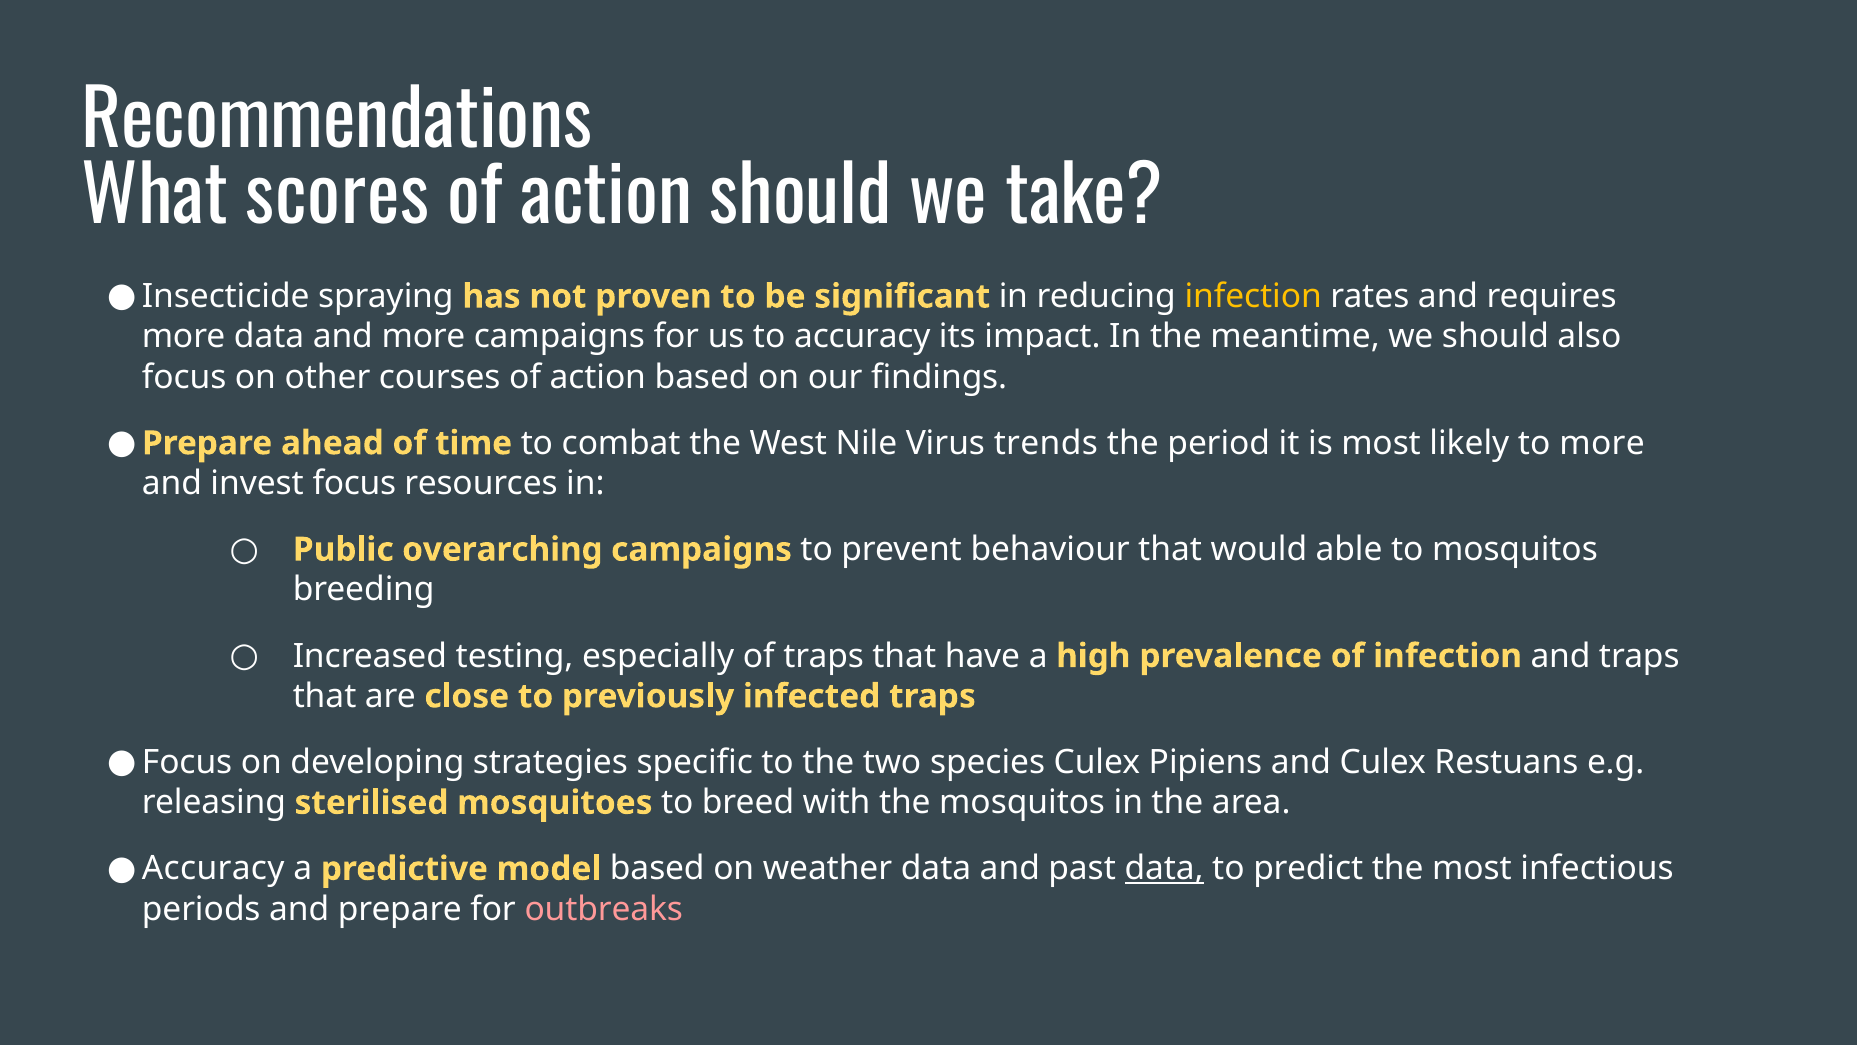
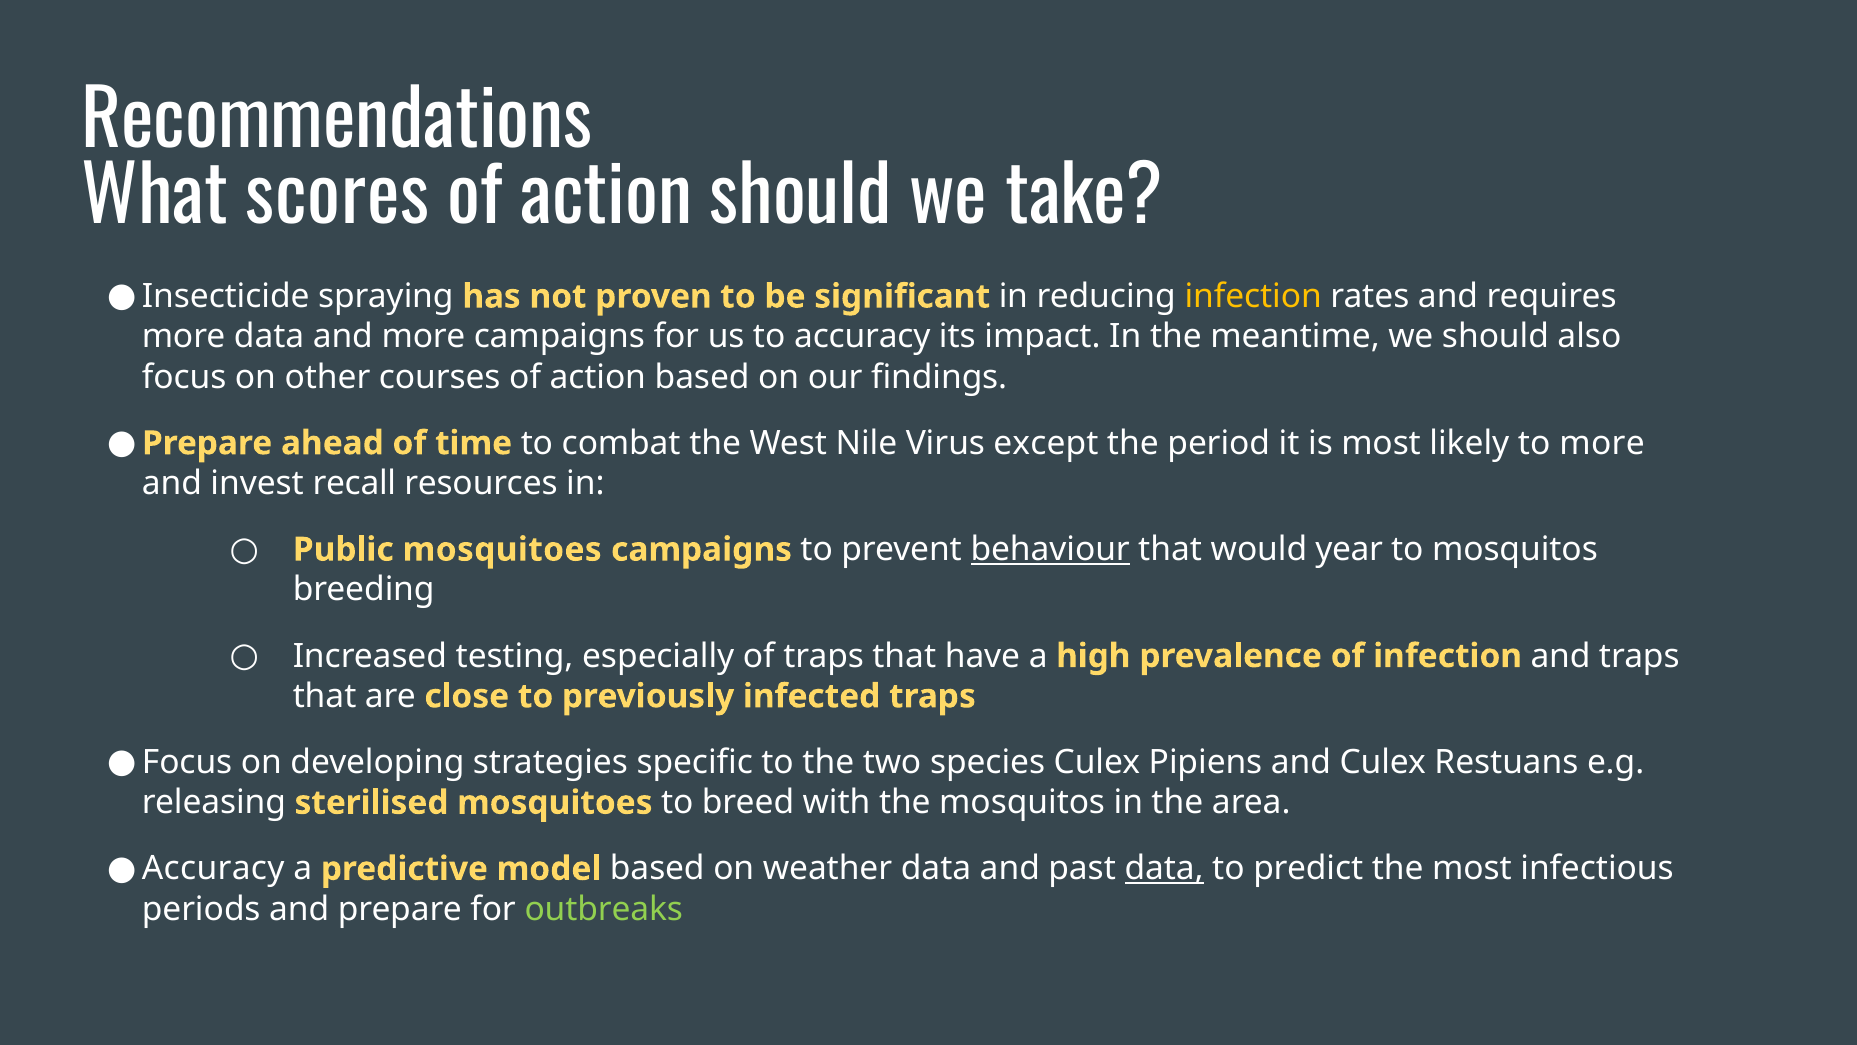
trends: trends -> except
invest focus: focus -> recall
Public overarching: overarching -> mosquitoes
behaviour underline: none -> present
able: able -> year
outbreaks colour: pink -> light green
